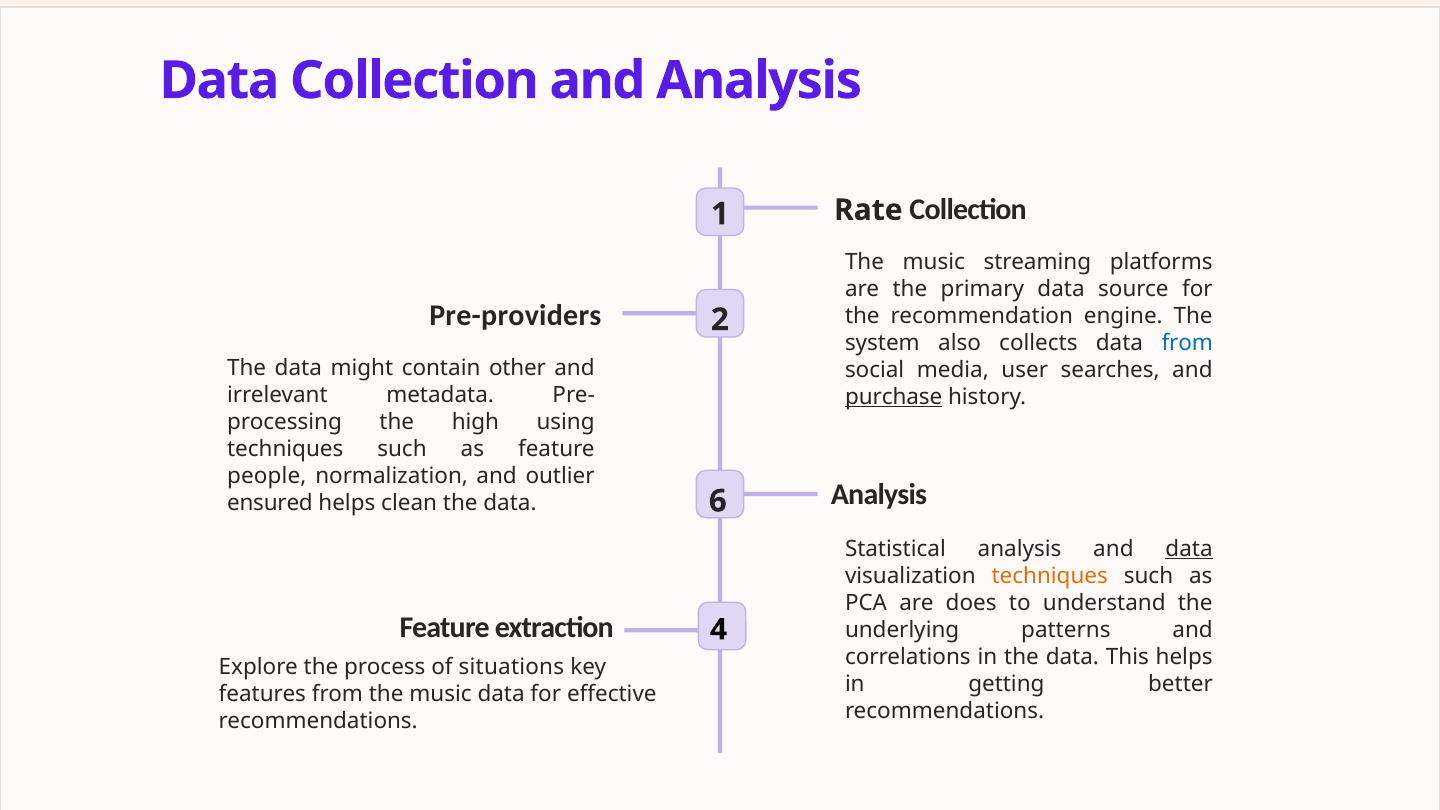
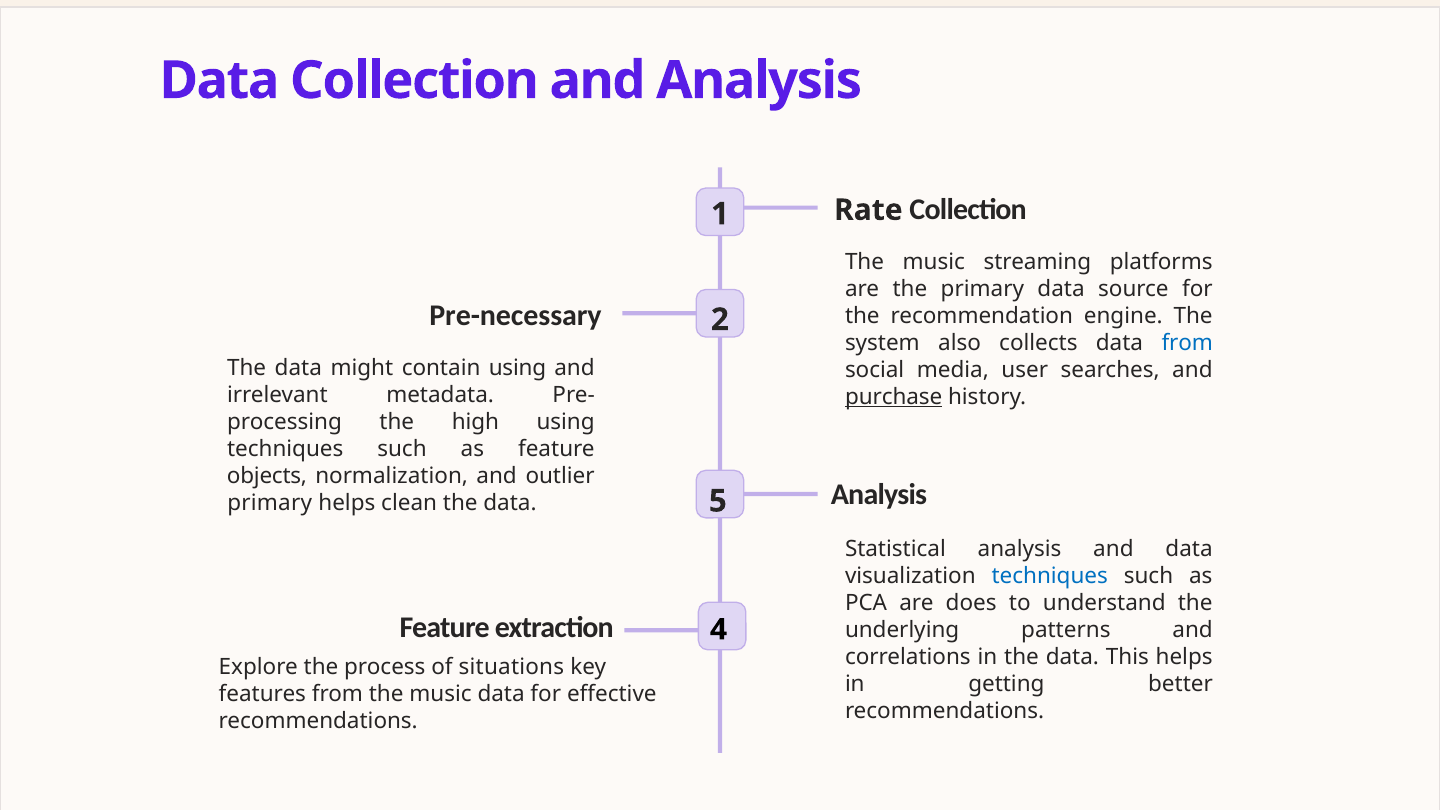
Pre-providers: Pre-providers -> Pre-necessary
contain other: other -> using
people: people -> objects
ensured at (270, 503): ensured -> primary
6: 6 -> 5
data at (1189, 549) underline: present -> none
techniques at (1050, 576) colour: orange -> blue
